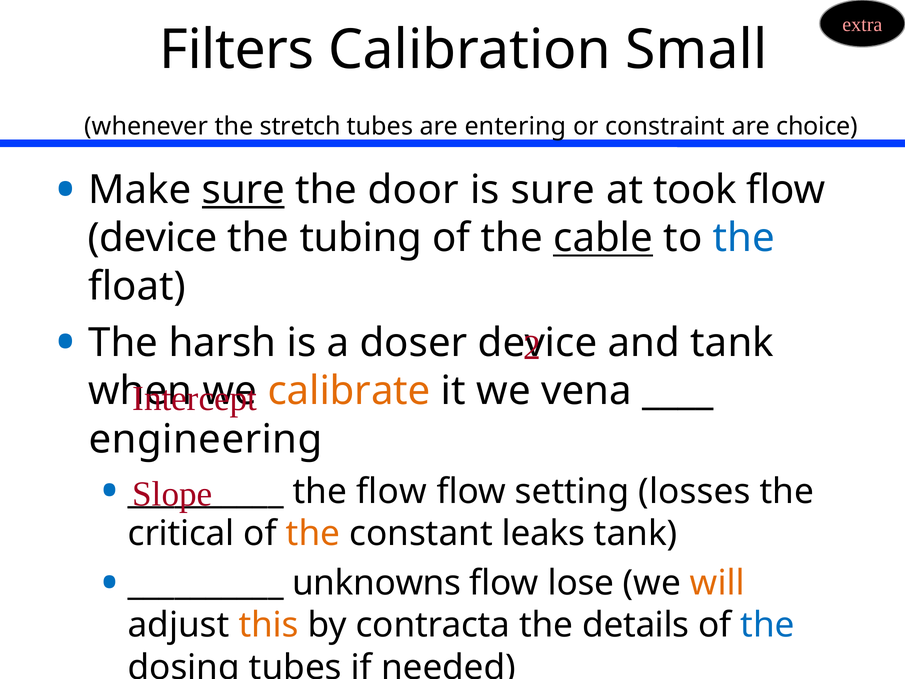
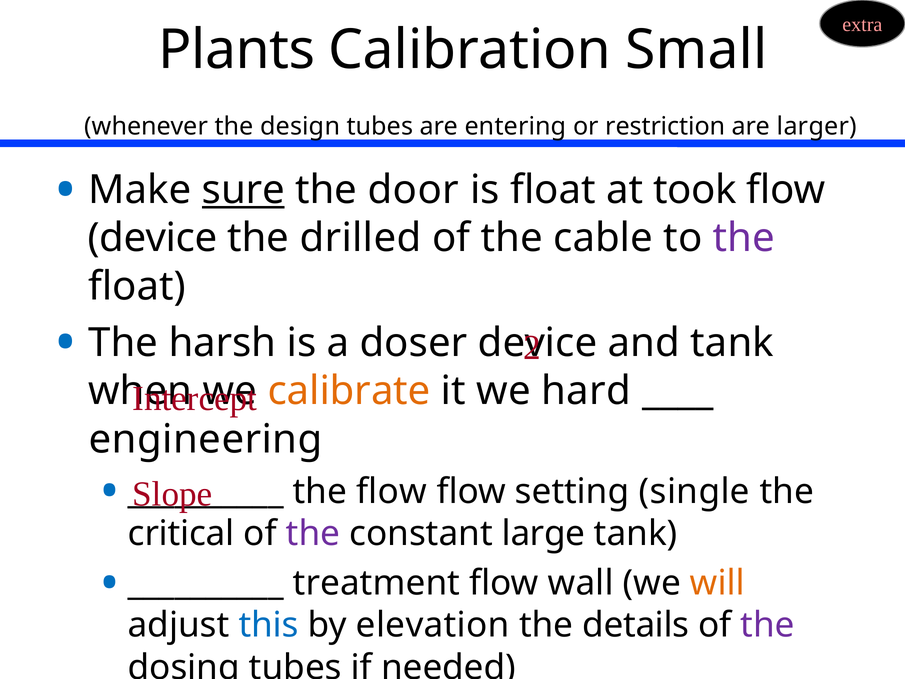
Filters: Filters -> Plants
stretch: stretch -> design
constraint: constraint -> restriction
choice: choice -> larger
is sure: sure -> float
tubing: tubing -> drilled
cable underline: present -> none
the at (744, 238) colour: blue -> purple
vena: vena -> hard
losses: losses -> single
the at (313, 534) colour: orange -> purple
leaks: leaks -> large
unknowns: unknowns -> treatment
lose: lose -> wall
this colour: orange -> blue
contracta: contracta -> elevation
the at (768, 625) colour: blue -> purple
